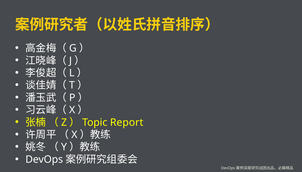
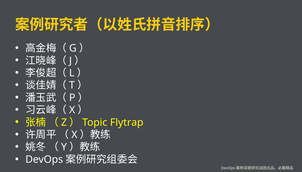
Report: Report -> Flytrap
